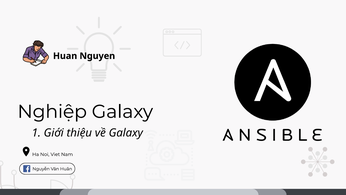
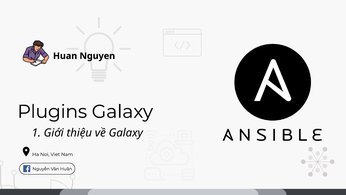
Nghiệp: Nghiệp -> Plugins
